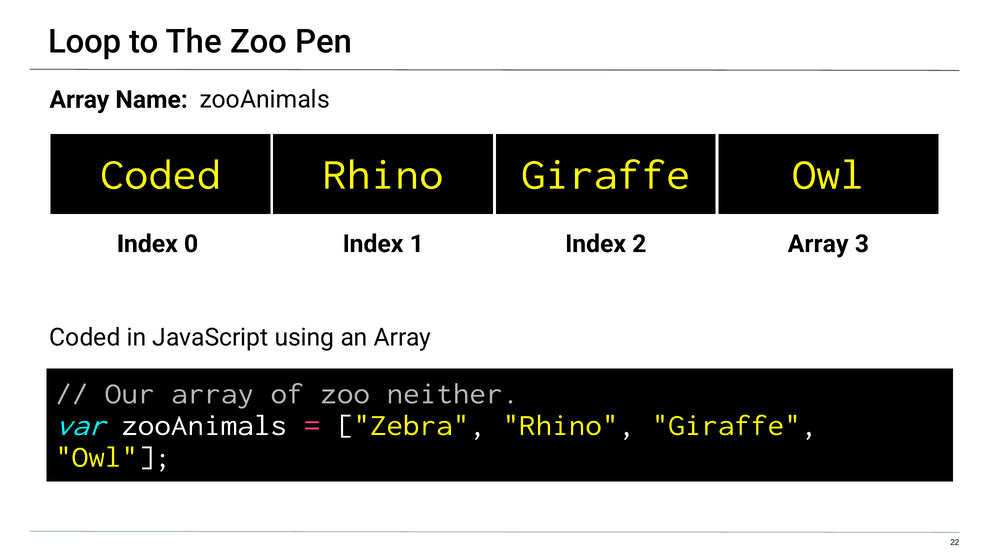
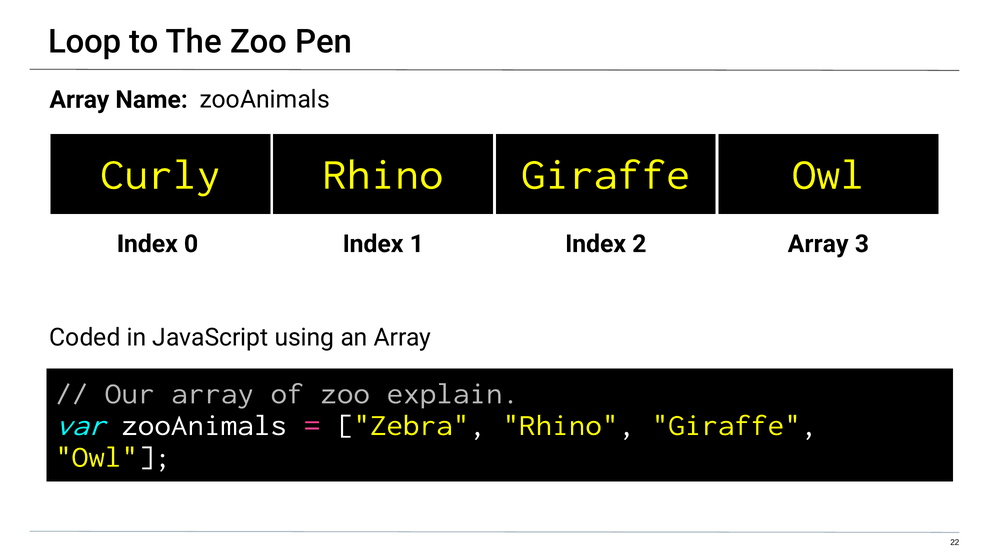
Coded at (160, 174): Coded -> Curly
neither: neither -> explain
